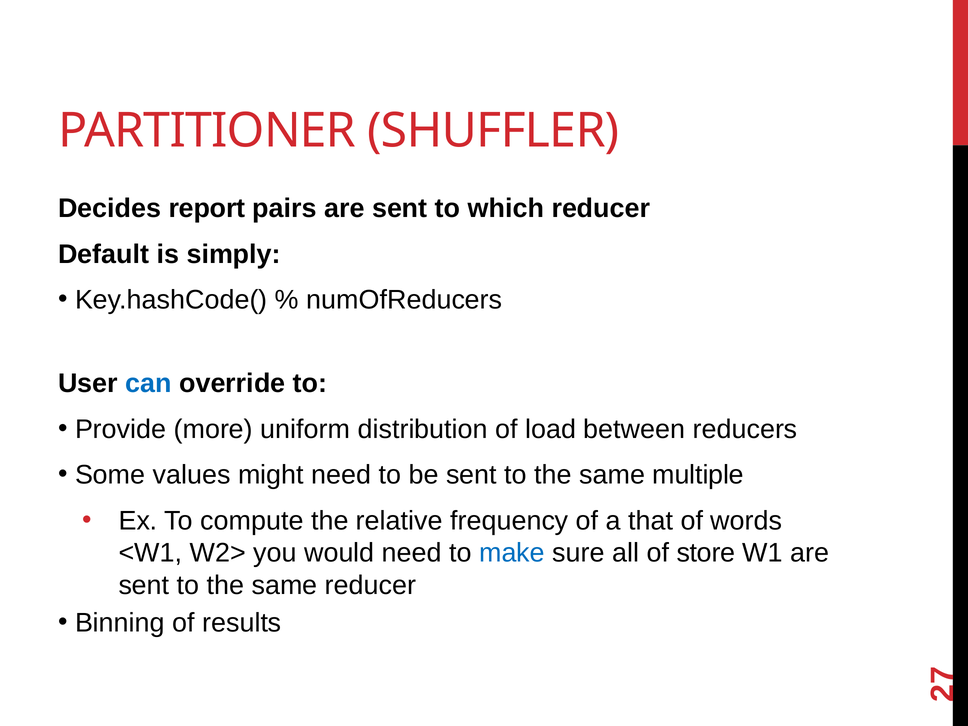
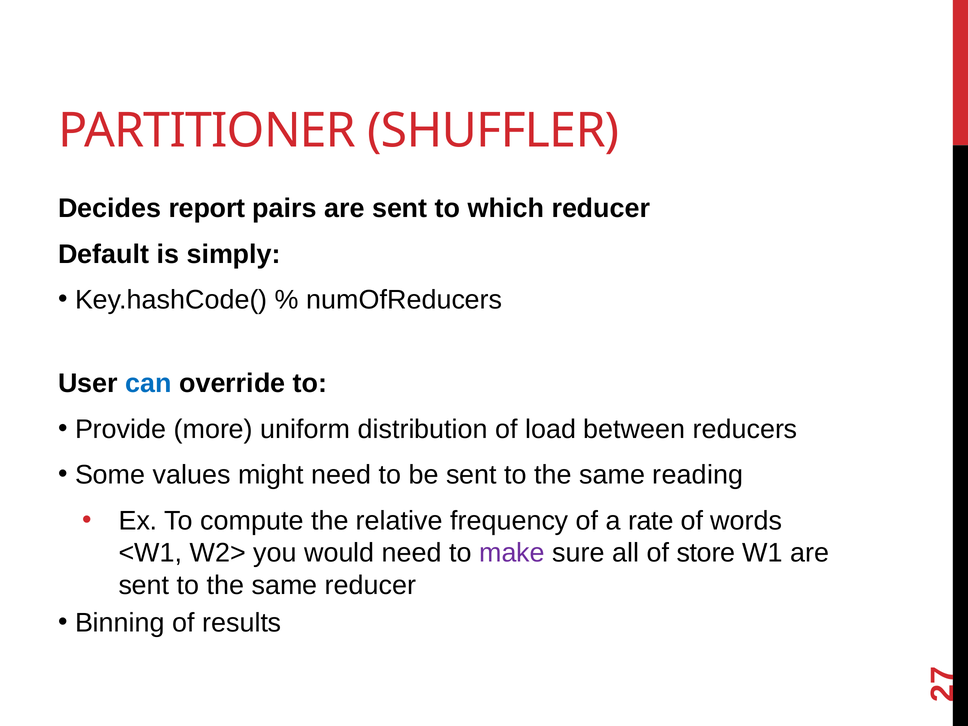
multiple: multiple -> reading
that: that -> rate
make colour: blue -> purple
